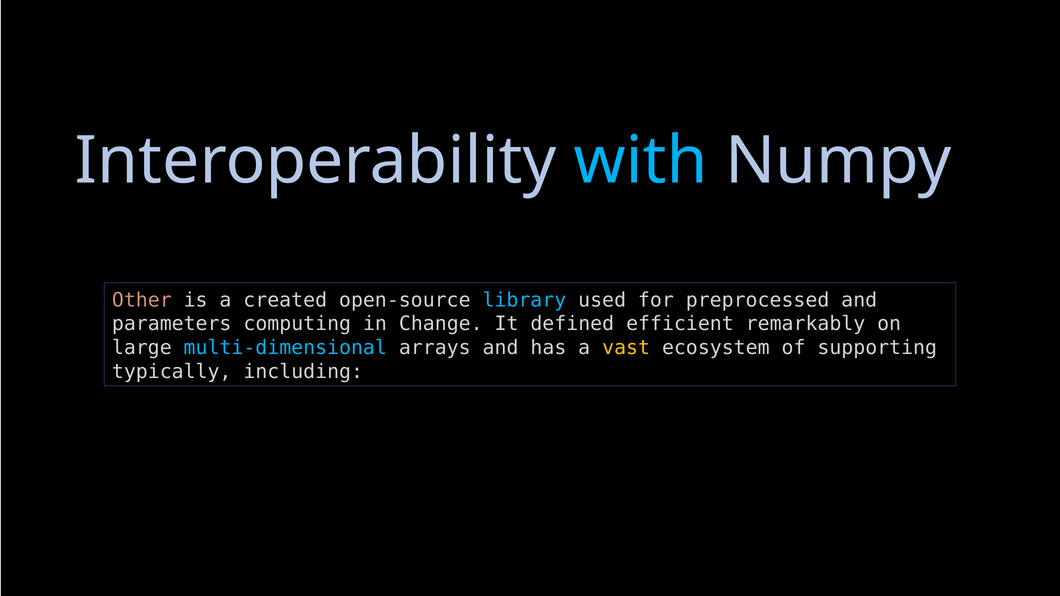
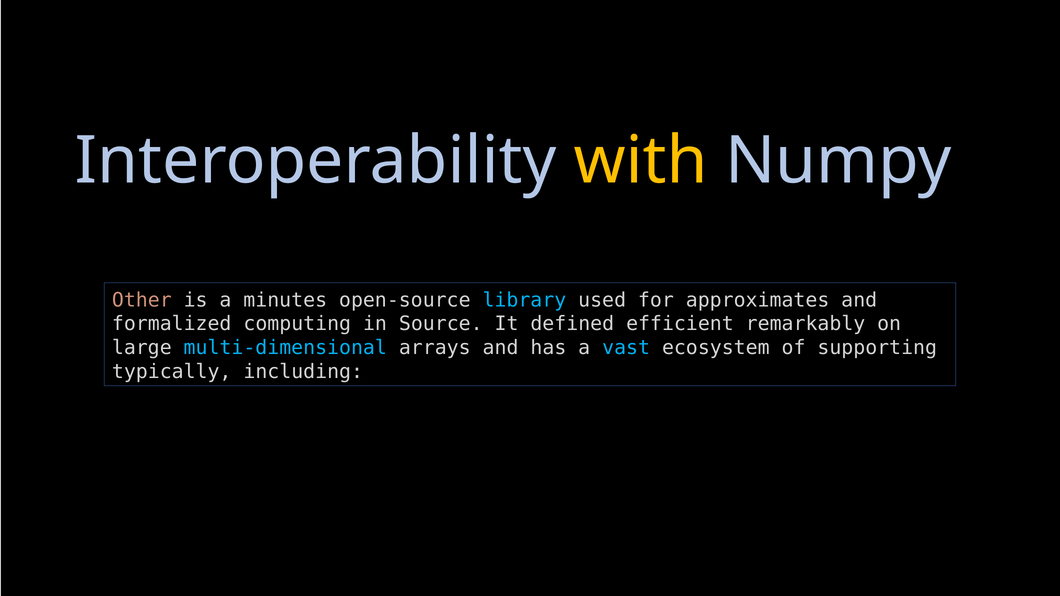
with colour: light blue -> yellow
created: created -> minutes
preprocessed: preprocessed -> approximates
parameters: parameters -> formalized
Change: Change -> Source
vast colour: yellow -> light blue
